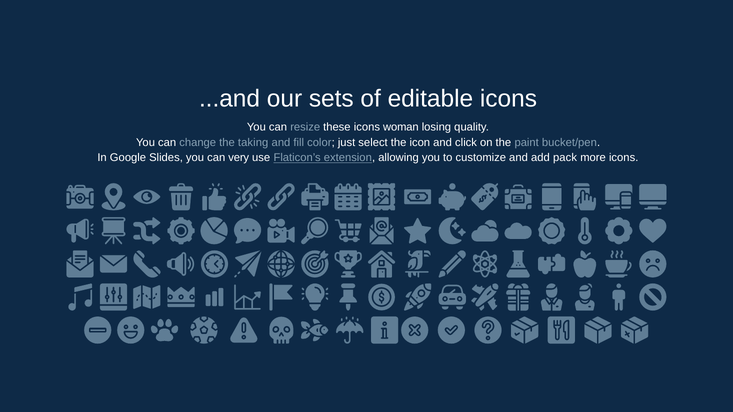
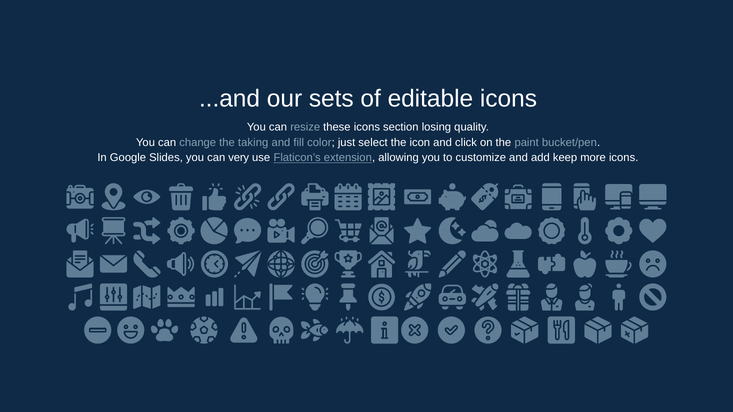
woman: woman -> section
pack: pack -> keep
